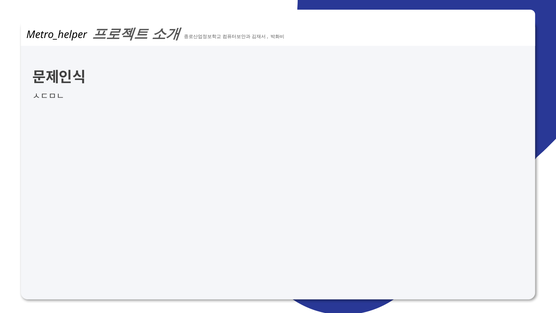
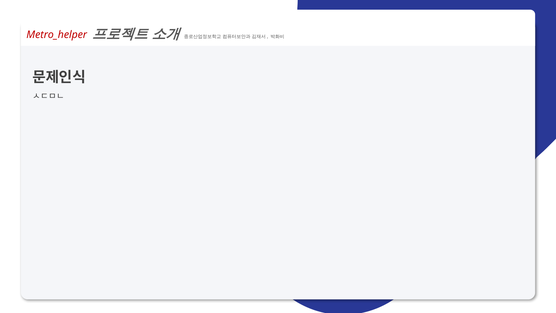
Metro_helper colour: black -> red
